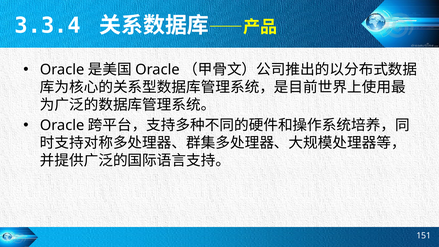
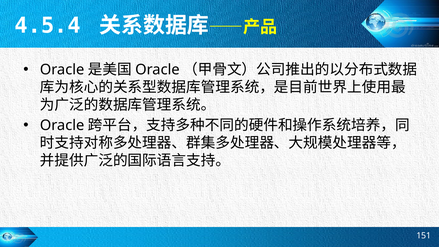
3.3.4: 3.3.4 -> 4.5.4
